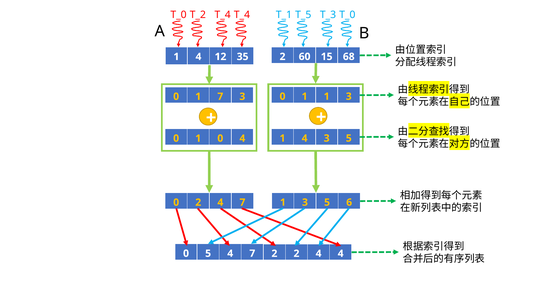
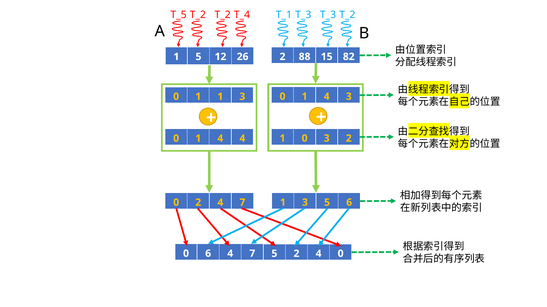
T_0 at (179, 15): T_0 -> T_5
T_2 T_4: T_4 -> T_2
T_1 T_5: T_5 -> T_3
T_3 T_0: T_0 -> T_2
60: 60 -> 88
68: 68 -> 82
4 at (198, 57): 4 -> 5
35: 35 -> 26
1 at (327, 97): 1 -> 4
1 7: 7 -> 1
4 at (305, 139): 4 -> 0
5 at (349, 139): 5 -> 2
0 at (220, 139): 0 -> 4
0 5: 5 -> 6
7 2: 2 -> 5
4 4: 4 -> 0
